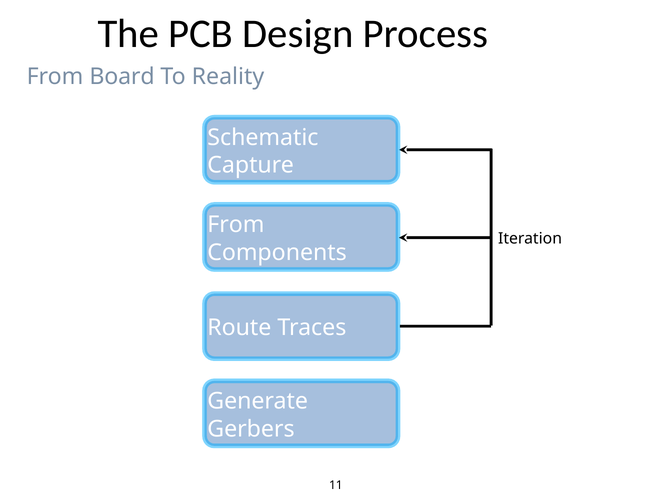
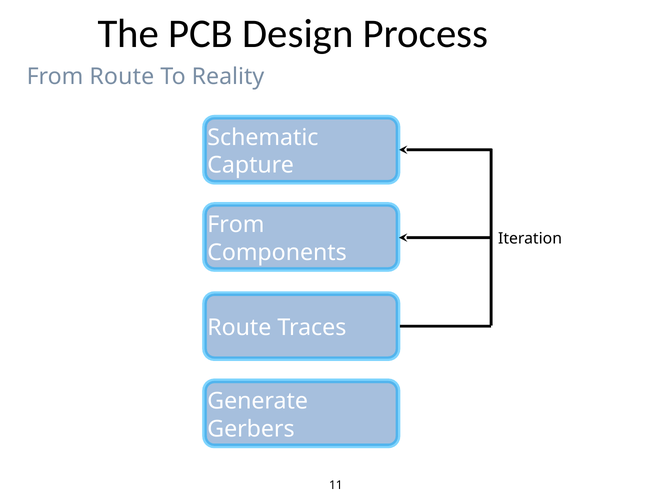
From Board: Board -> Route
